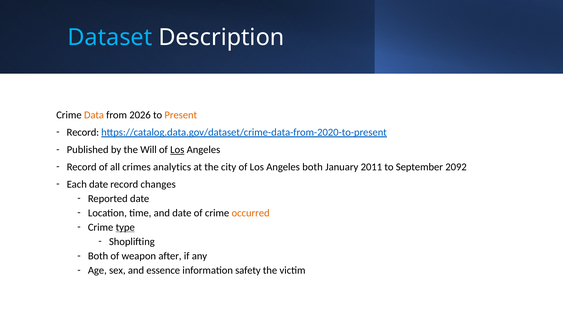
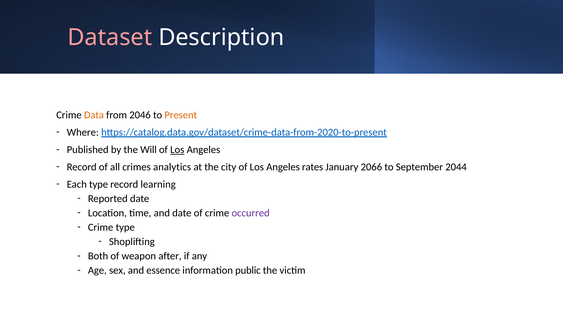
Dataset colour: light blue -> pink
2026: 2026 -> 2046
Record at (83, 132): Record -> Where
Angeles both: both -> rates
2011: 2011 -> 2066
2092: 2092 -> 2044
Each date: date -> type
changes: changes -> learning
occurred colour: orange -> purple
type at (125, 227) underline: present -> none
safety: safety -> public
